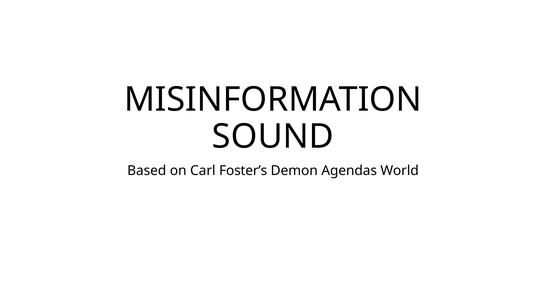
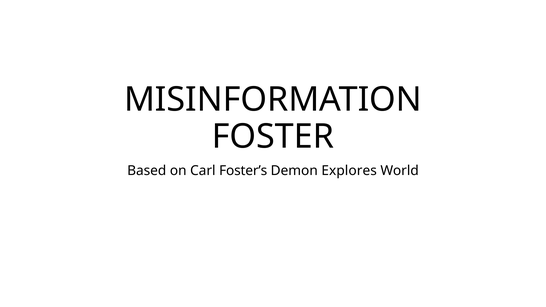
SOUND: SOUND -> FOSTER
Agendas: Agendas -> Explores
